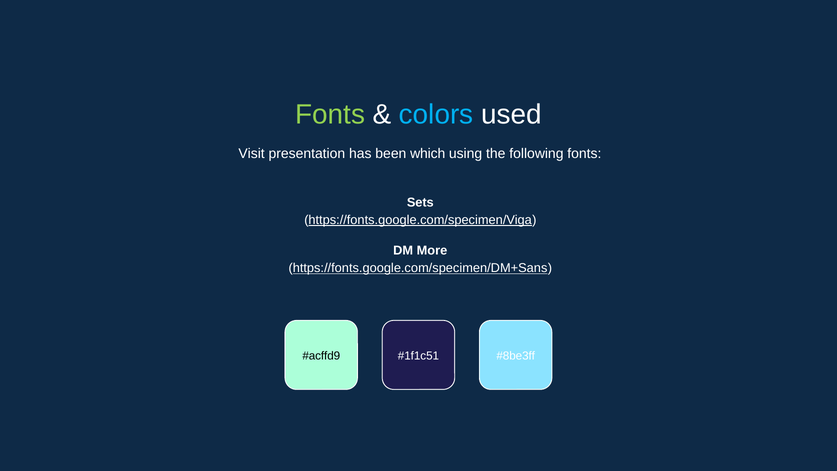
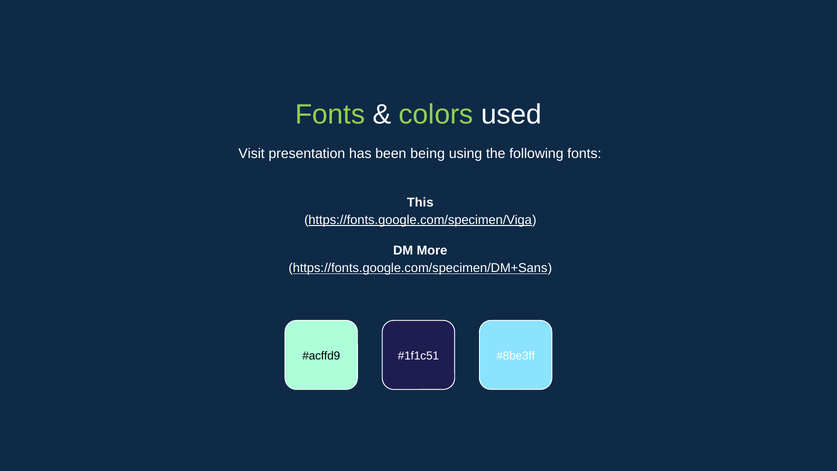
colors colour: light blue -> light green
which: which -> being
Sets: Sets -> This
